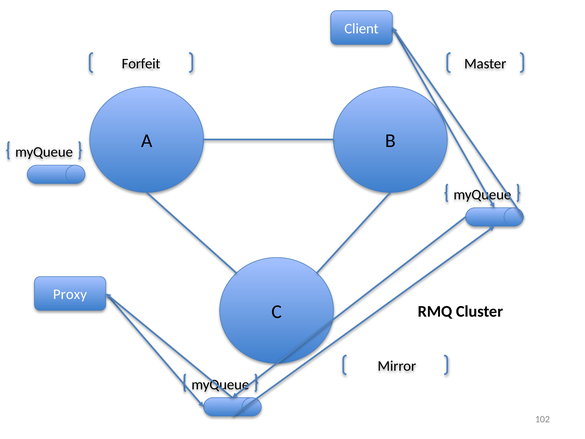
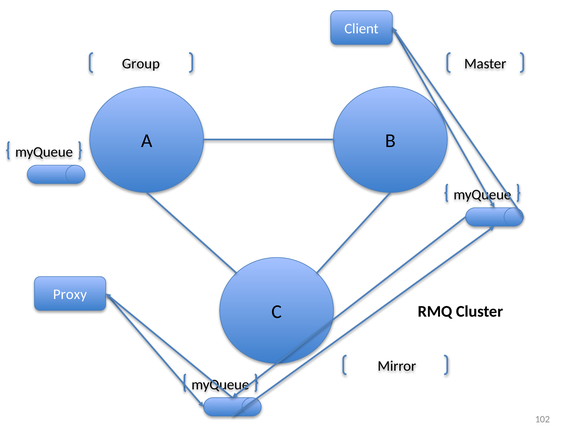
Forfeit: Forfeit -> Group
